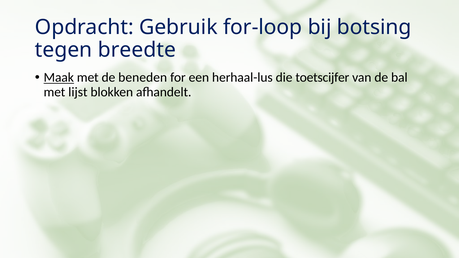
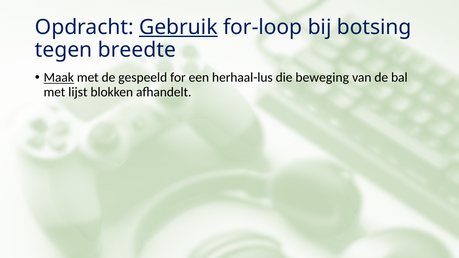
Gebruik underline: none -> present
beneden: beneden -> gespeeld
toetscijfer: toetscijfer -> beweging
